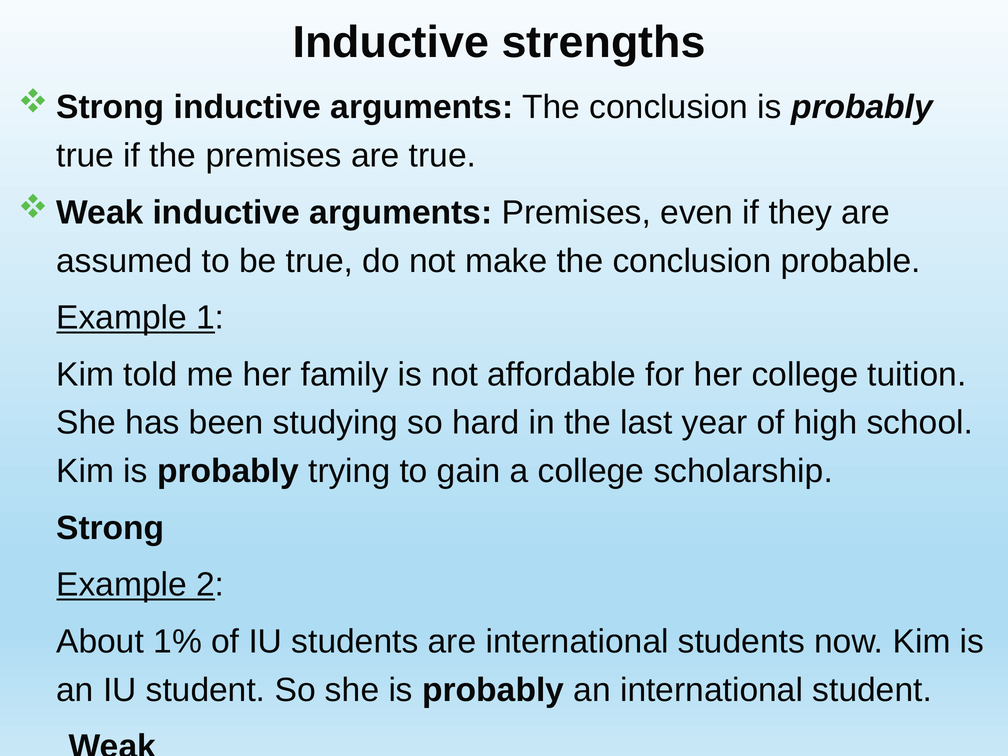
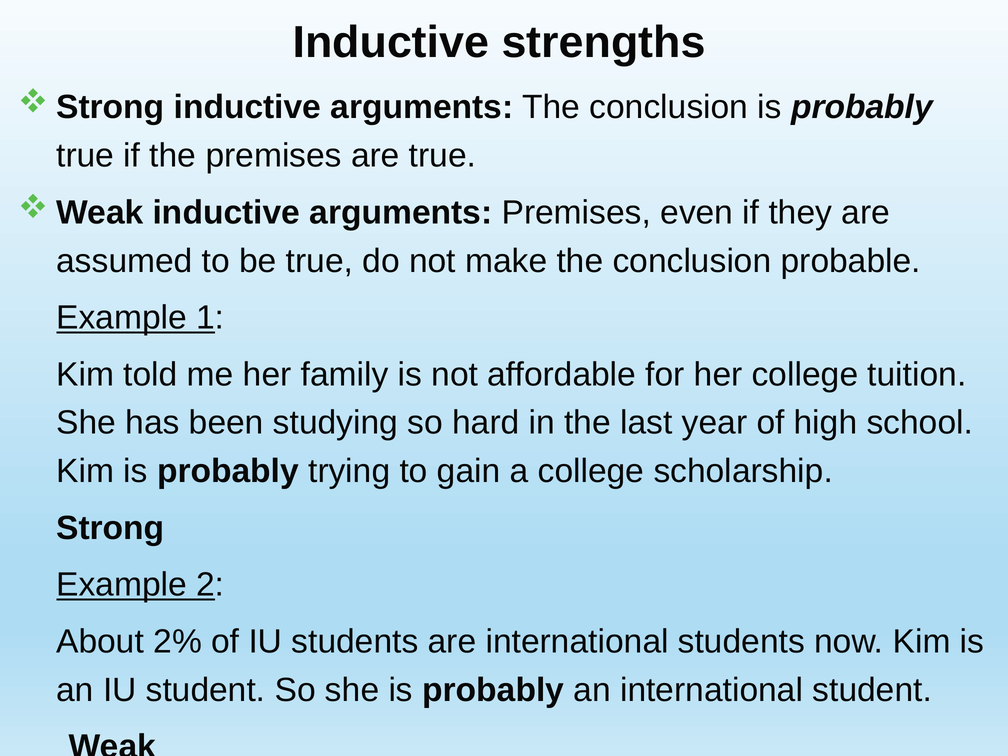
1%: 1% -> 2%
